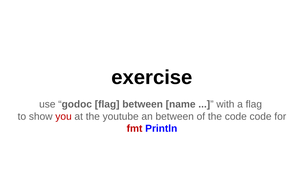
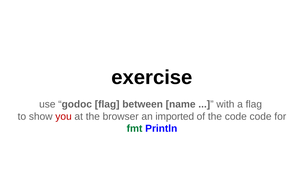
youtube: youtube -> browser
an between: between -> imported
fmt colour: red -> green
